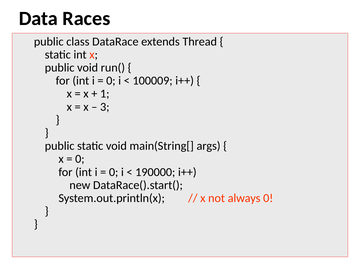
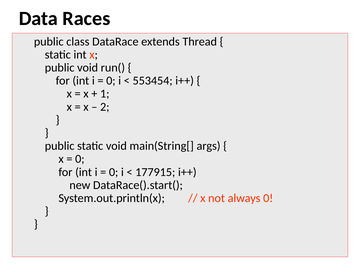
100009: 100009 -> 553454
3: 3 -> 2
190000: 190000 -> 177915
